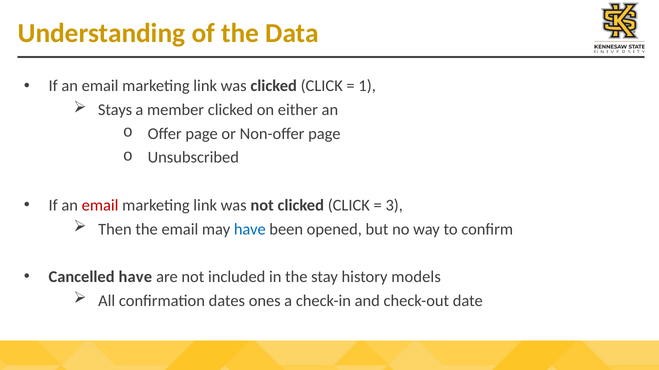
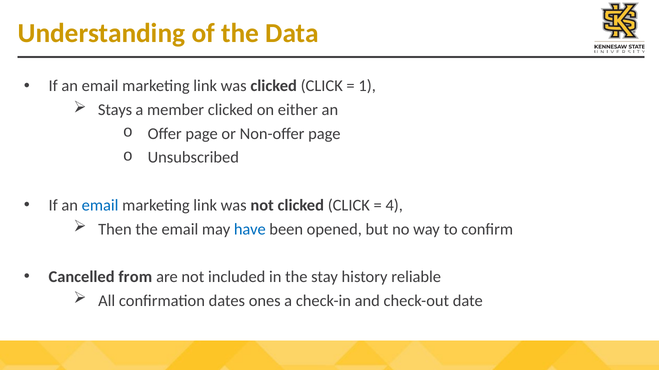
email at (100, 206) colour: red -> blue
3: 3 -> 4
Cancelled have: have -> from
models: models -> reliable
